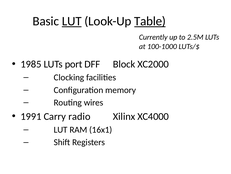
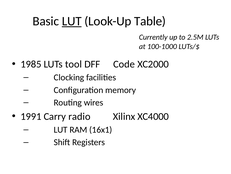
Table underline: present -> none
port: port -> tool
Block: Block -> Code
